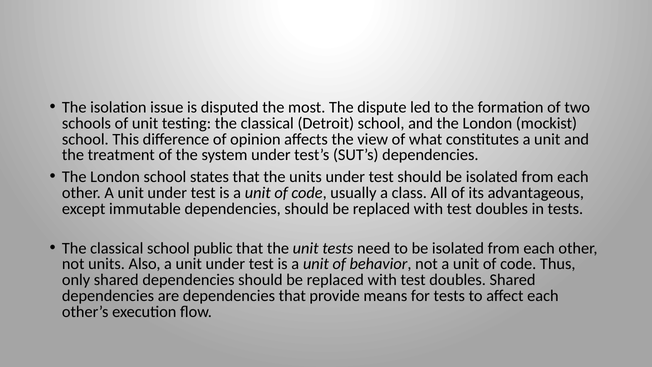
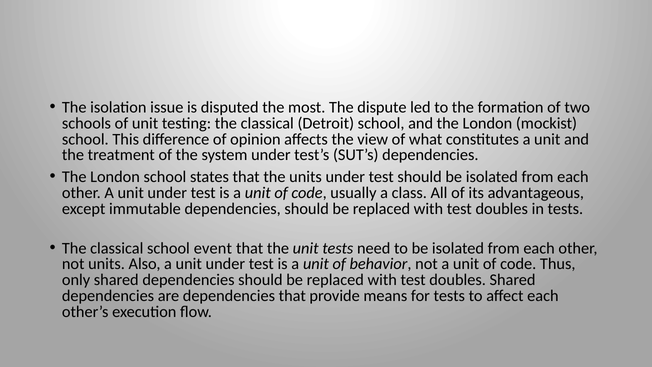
public: public -> event
